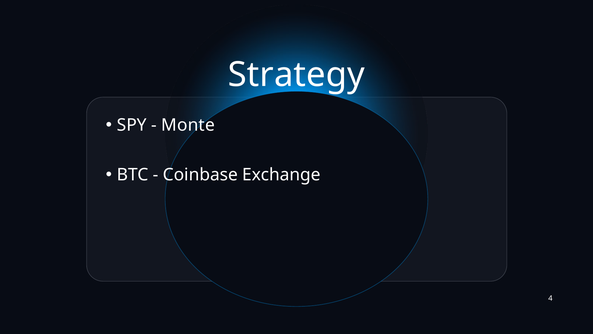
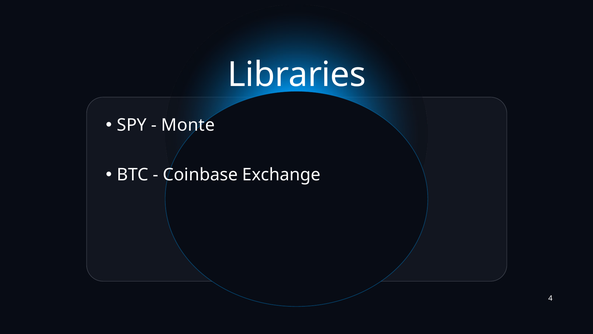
Strategy: Strategy -> Libraries
